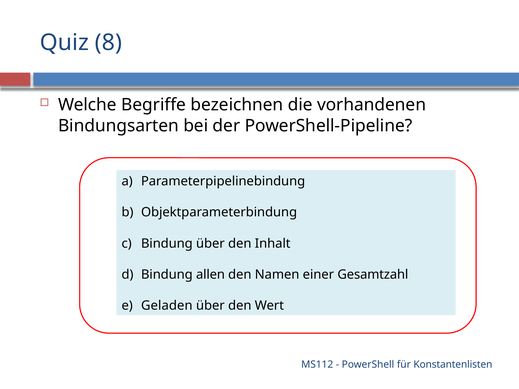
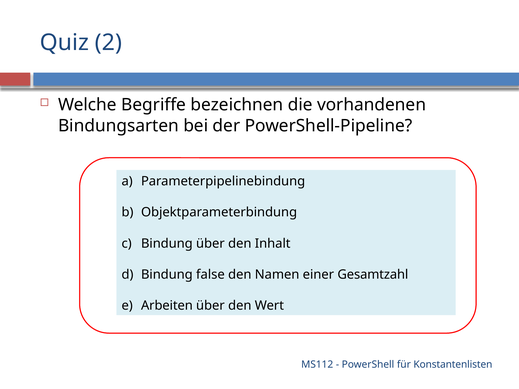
8: 8 -> 2
allen: allen -> false
Geladen: Geladen -> Arbeiten
